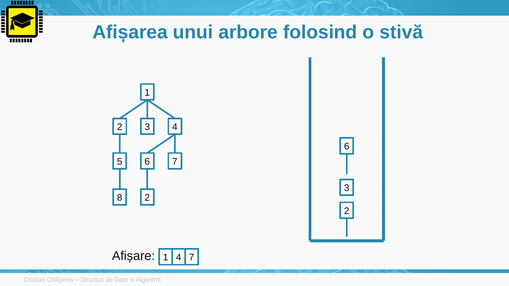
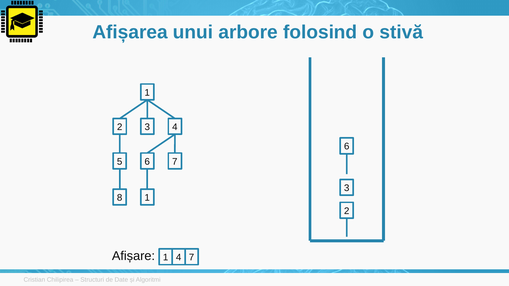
8 2: 2 -> 1
